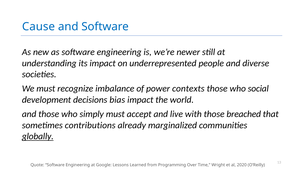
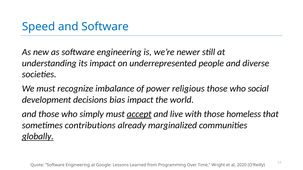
Cause: Cause -> Speed
contexts: contexts -> religious
accept underline: none -> present
breached: breached -> homeless
